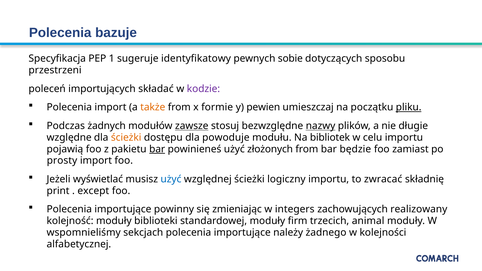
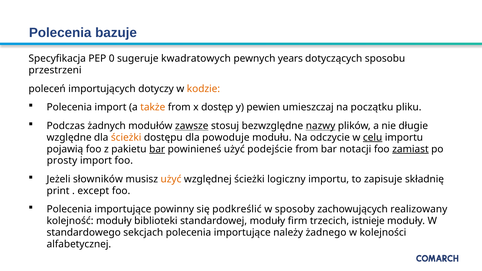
1: 1 -> 0
identyfikatowy: identyfikatowy -> kwadratowych
sobie: sobie -> years
składać: składać -> dotyczy
kodzie colour: purple -> orange
formie: formie -> dostęp
pliku underline: present -> none
bibliotek: bibliotek -> odczycie
celu underline: none -> present
złożonych: złożonych -> podejście
będzie: będzie -> notacji
zamiast underline: none -> present
wyświetlać: wyświetlać -> słowników
użyć at (171, 179) colour: blue -> orange
zwracać: zwracać -> zapisuje
zmieniając: zmieniając -> podkreślić
integers: integers -> sposoby
animal: animal -> istnieje
wspomnieliśmy: wspomnieliśmy -> standardowego
